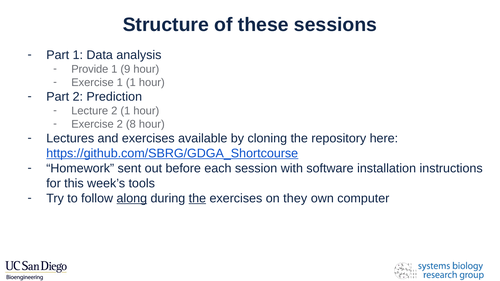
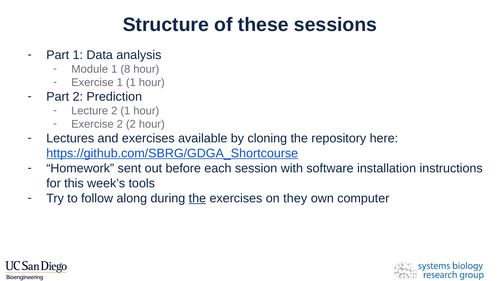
Provide: Provide -> Module
9: 9 -> 8
2 8: 8 -> 2
along underline: present -> none
